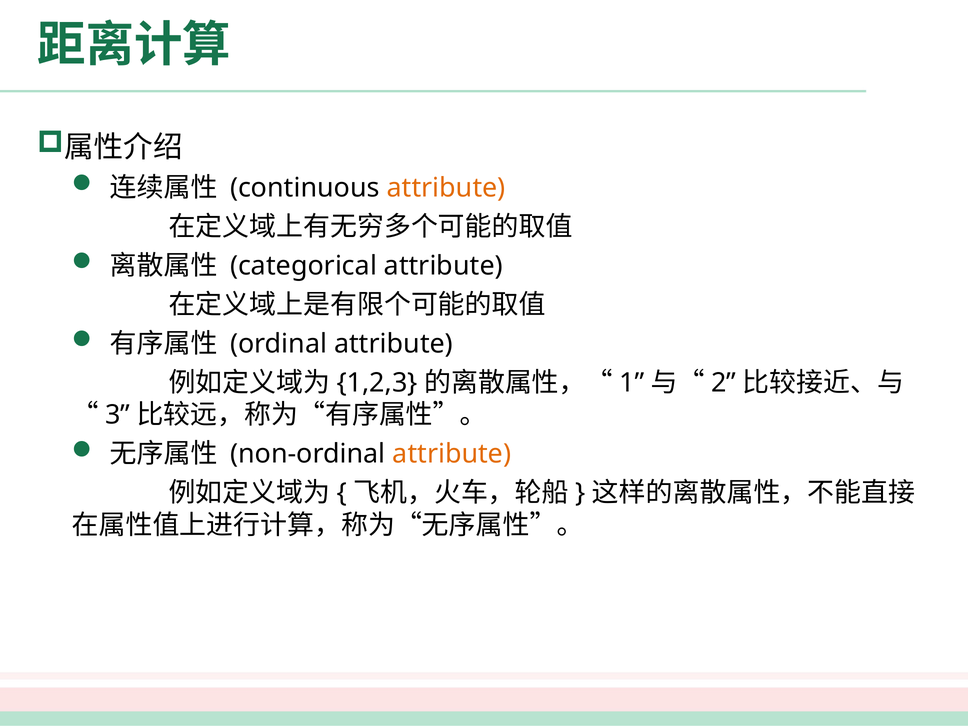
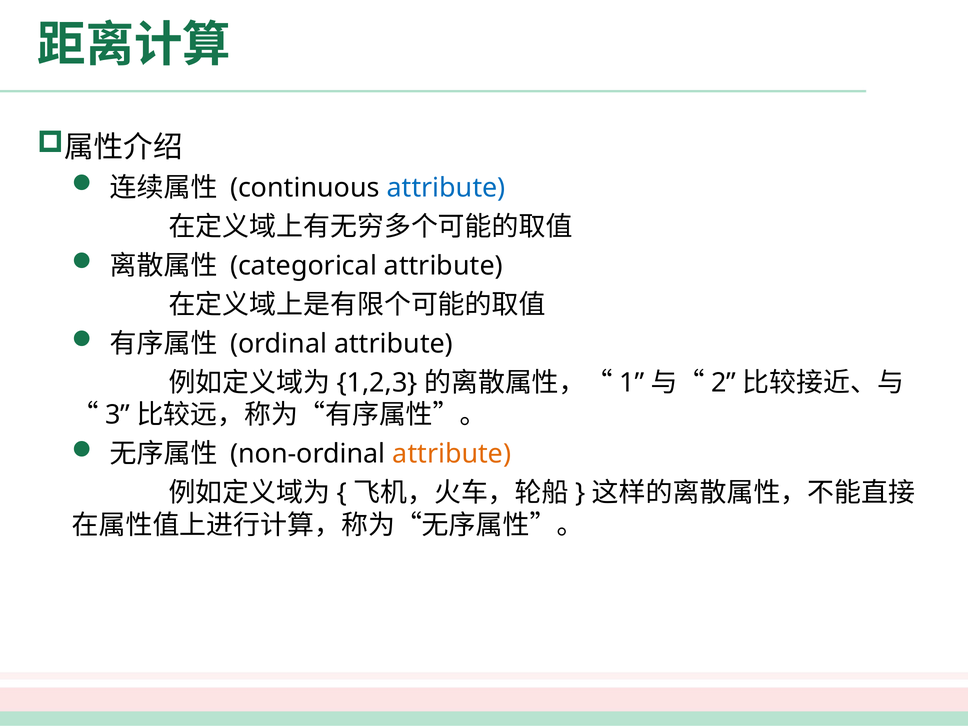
attribute at (446, 188) colour: orange -> blue
